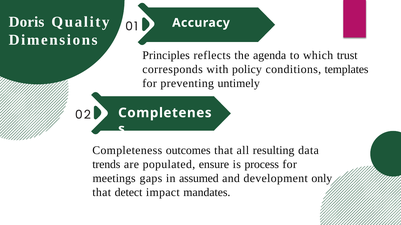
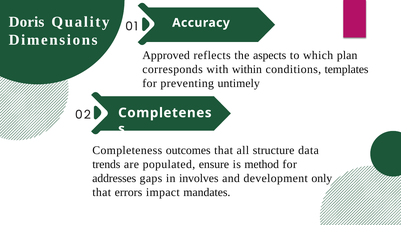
Principles: Principles -> Approved
agenda: agenda -> aspects
trust: trust -> plan
policy: policy -> within
resulting: resulting -> structure
process: process -> method
meetings: meetings -> addresses
assumed: assumed -> involves
detect: detect -> errors
